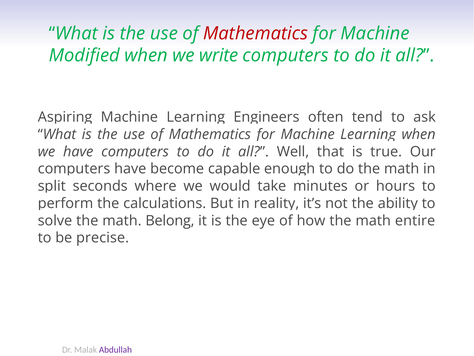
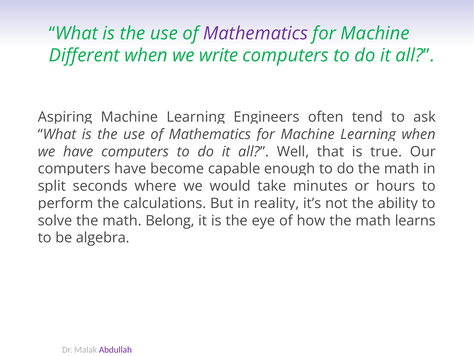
Mathematics at (256, 33) colour: red -> purple
Modified: Modified -> Different
entire: entire -> learns
precise: precise -> algebra
